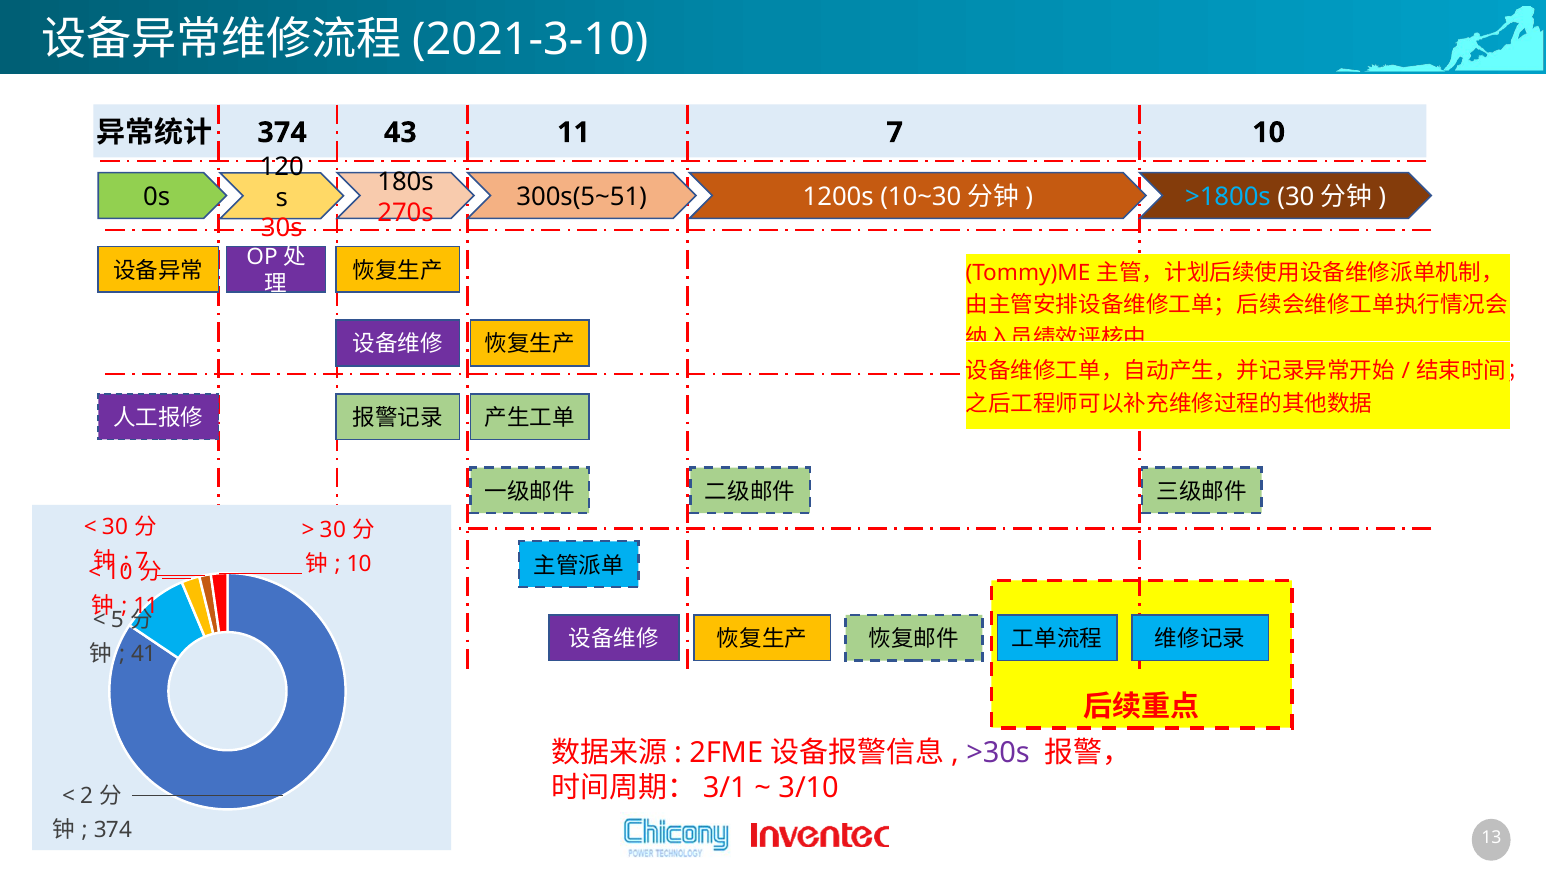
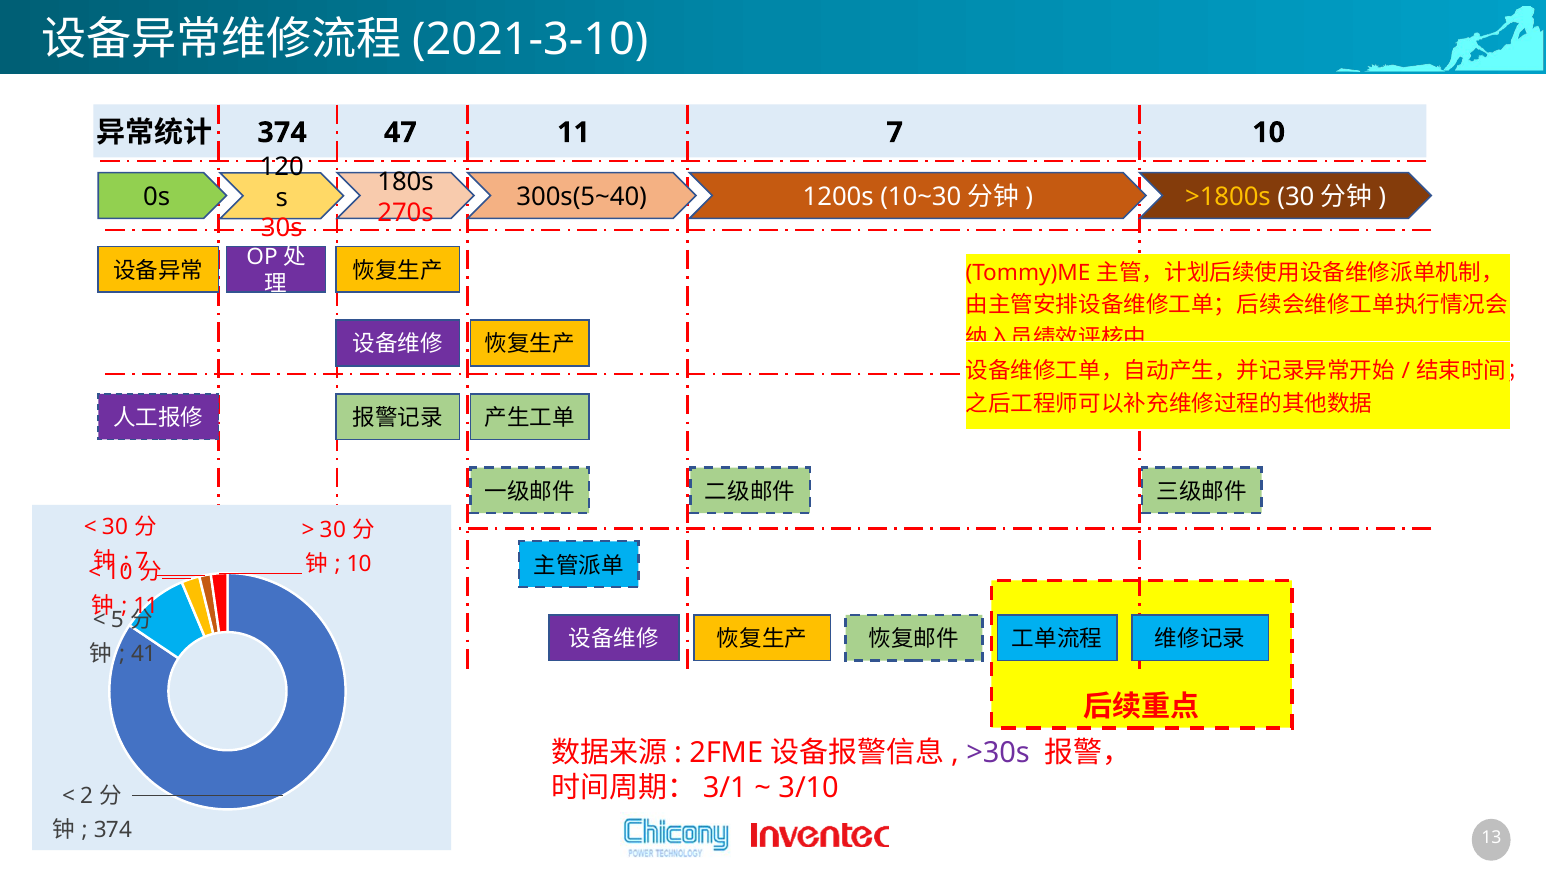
43: 43 -> 47
300s(5~51: 300s(5~51 -> 300s(5~40
>1800s colour: light blue -> yellow
